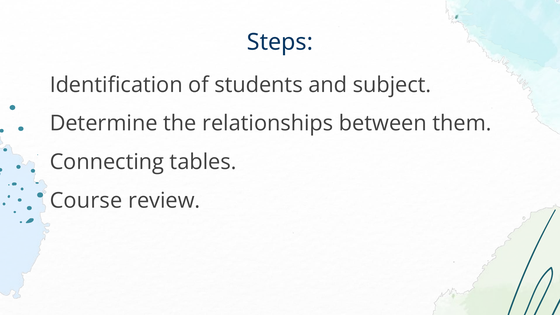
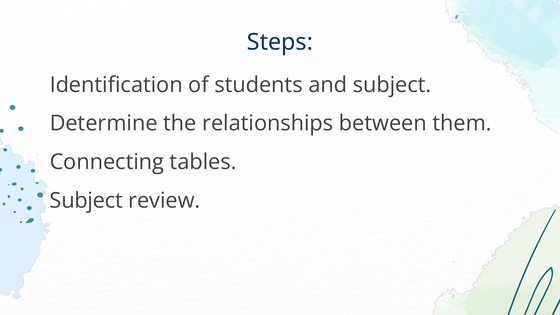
Course at (86, 201): Course -> Subject
